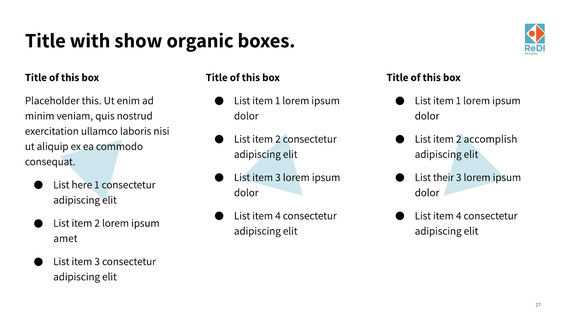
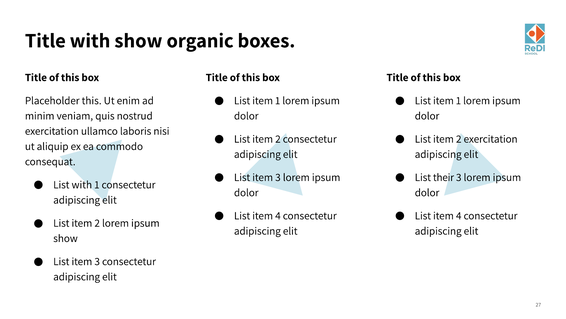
2 accomplish: accomplish -> exercitation
List here: here -> with
amet at (65, 238): amet -> show
